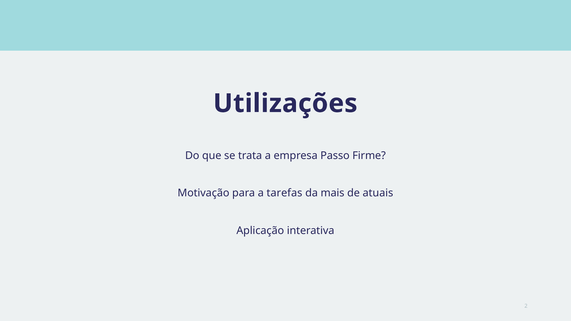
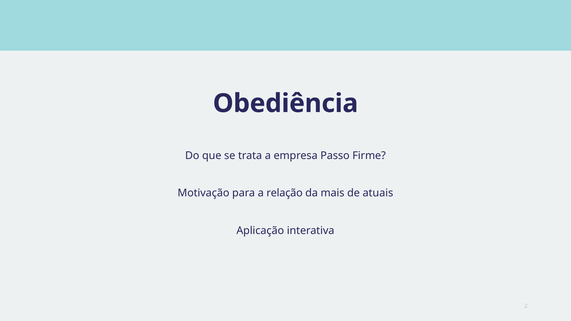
Utilizações: Utilizações -> Obediência
tarefas: tarefas -> relação
